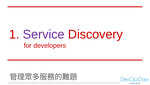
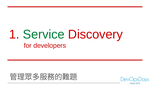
Service colour: purple -> green
